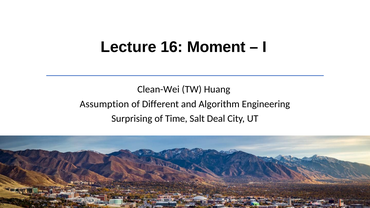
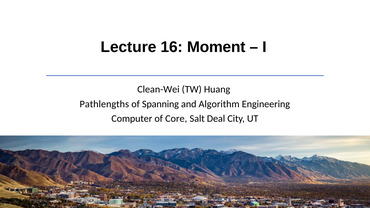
Assumption: Assumption -> Pathlengths
Different: Different -> Spanning
Surprising: Surprising -> Computer
Time: Time -> Core
